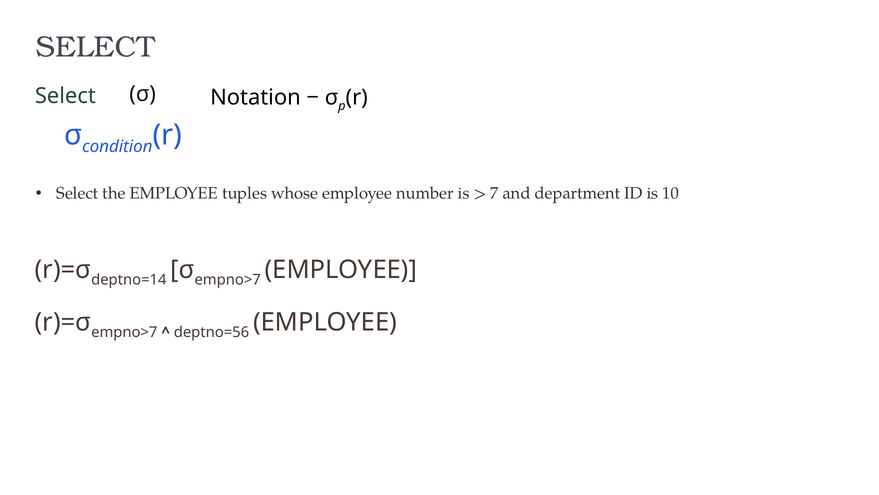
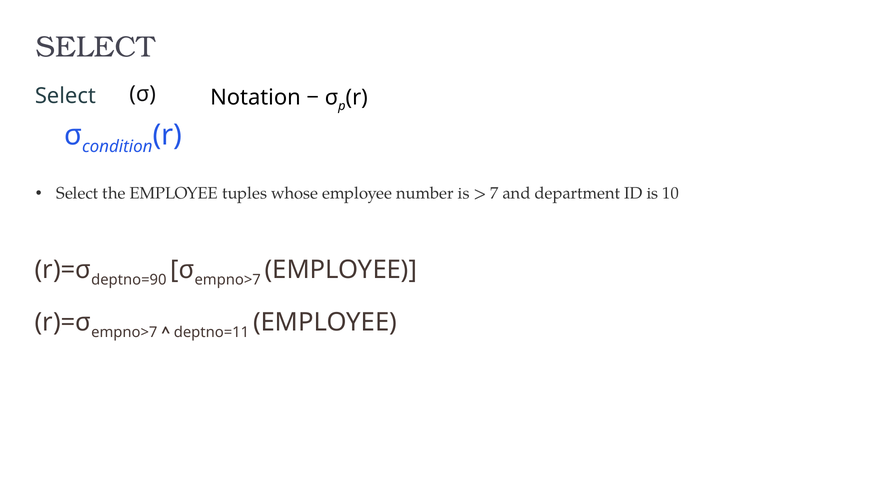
deptno=14: deptno=14 -> deptno=90
deptno=56: deptno=56 -> deptno=11
